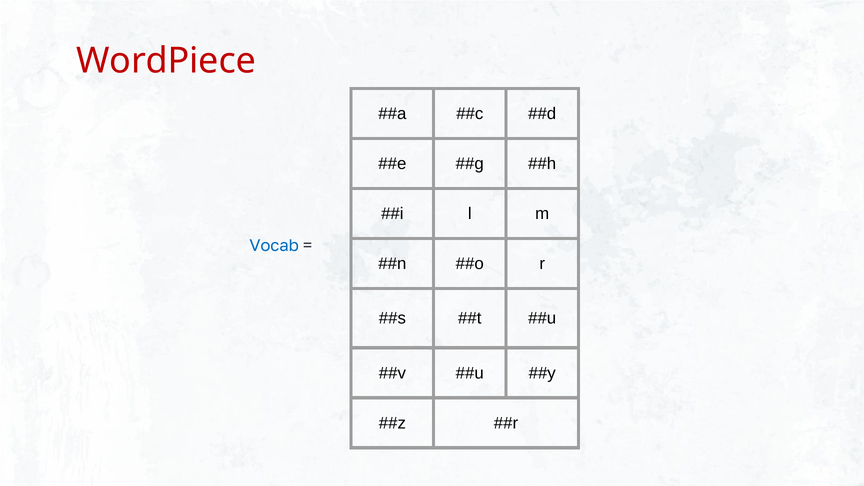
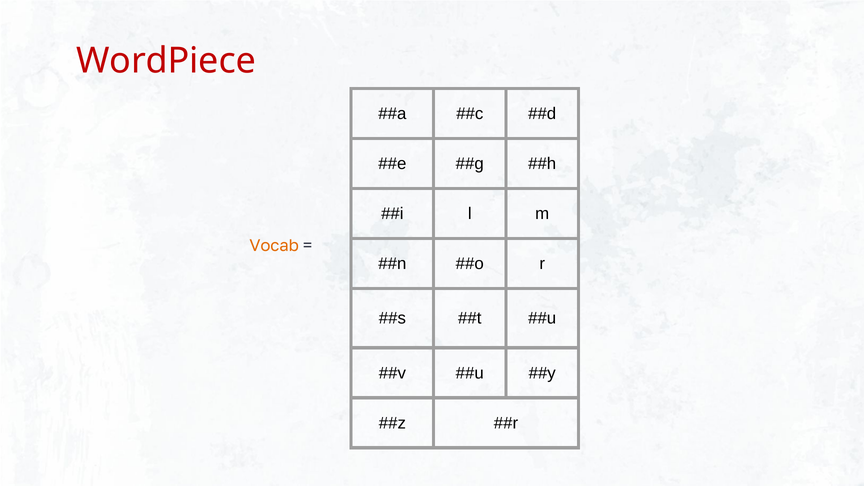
Vocab colour: blue -> orange
